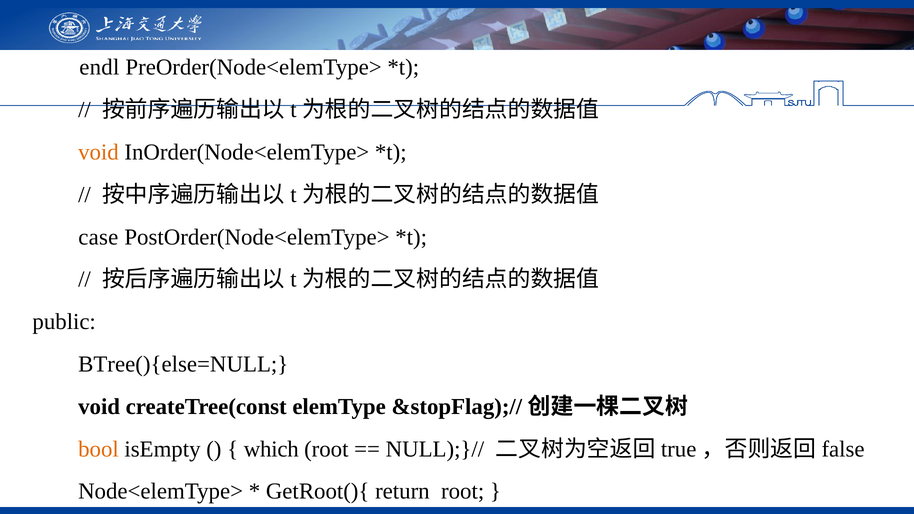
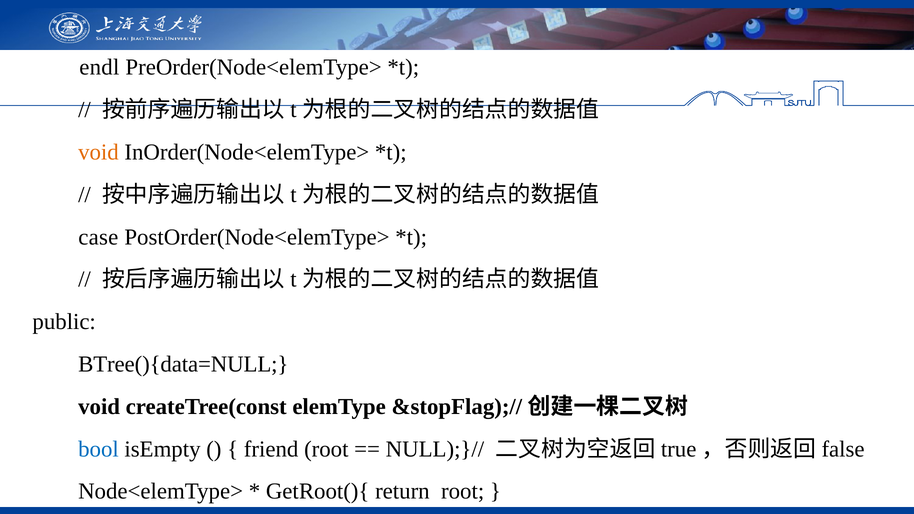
BTree(){else=NULL: BTree(){else=NULL -> BTree(){data=NULL
bool colour: orange -> blue
which: which -> friend
